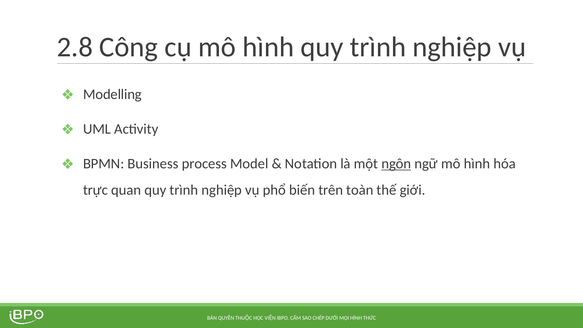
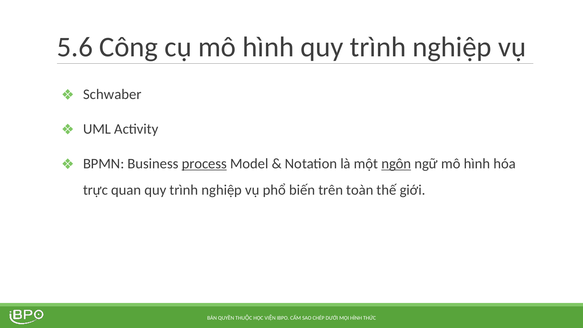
2.8: 2.8 -> 5.6
Modelling: Modelling -> Schwaber
process underline: none -> present
